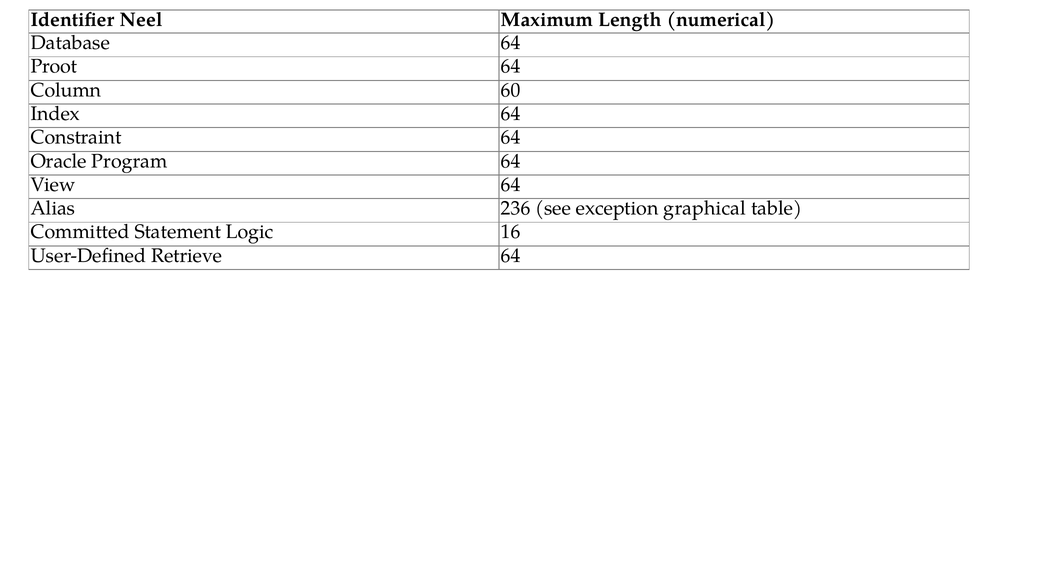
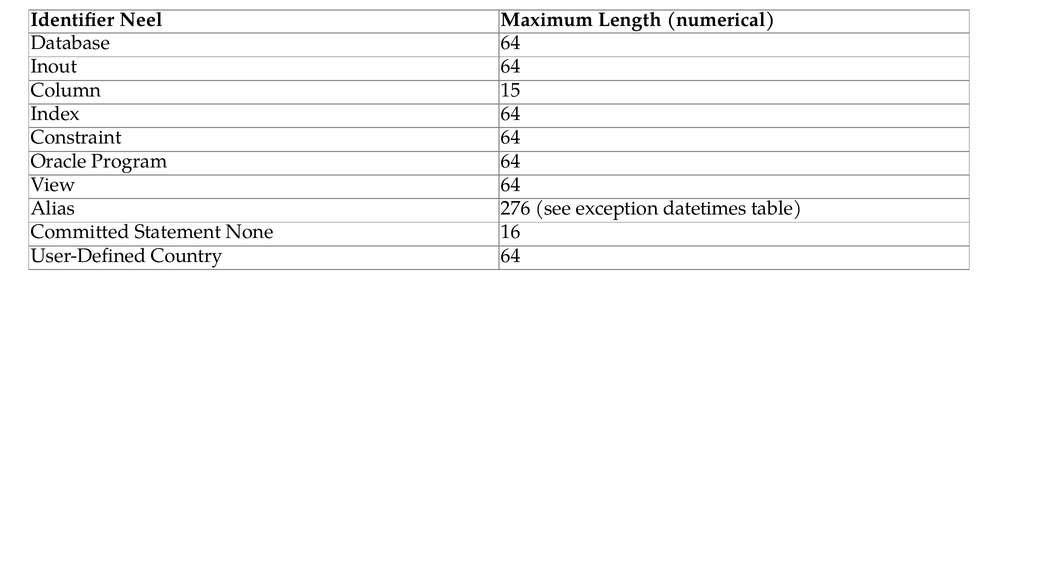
Proot: Proot -> Inout
60: 60 -> 15
236: 236 -> 276
graphical: graphical -> datetimes
Logic: Logic -> None
Retrieve: Retrieve -> Country
